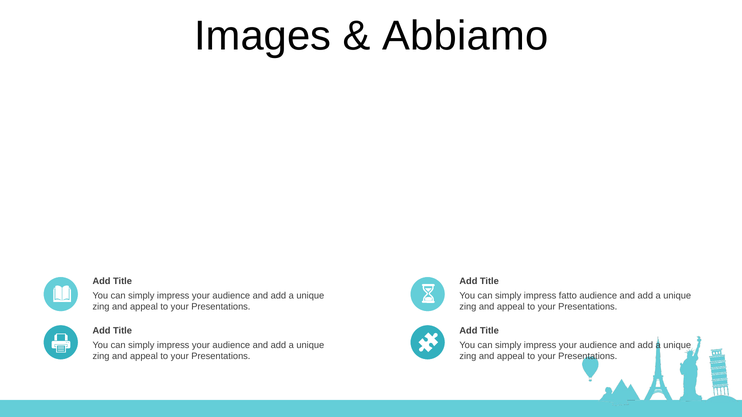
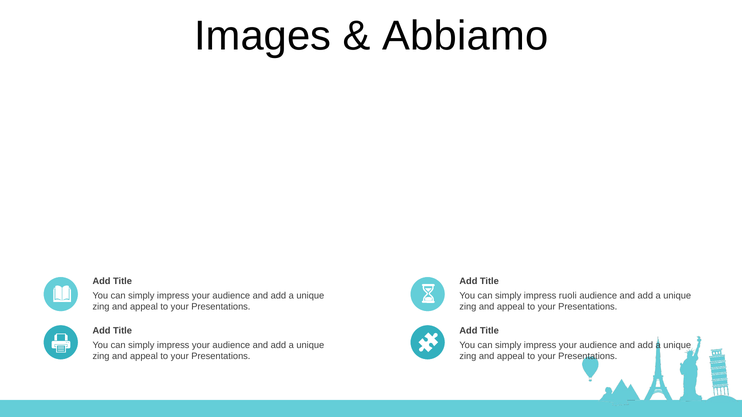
fatto: fatto -> ruoli
